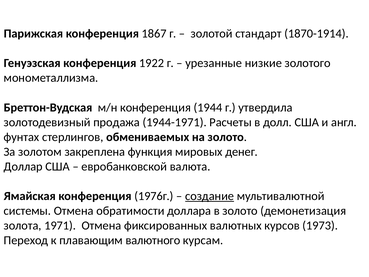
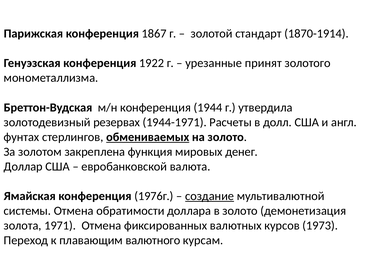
низкие: низкие -> принят
продажа: продажа -> резервах
обмениваемых underline: none -> present
